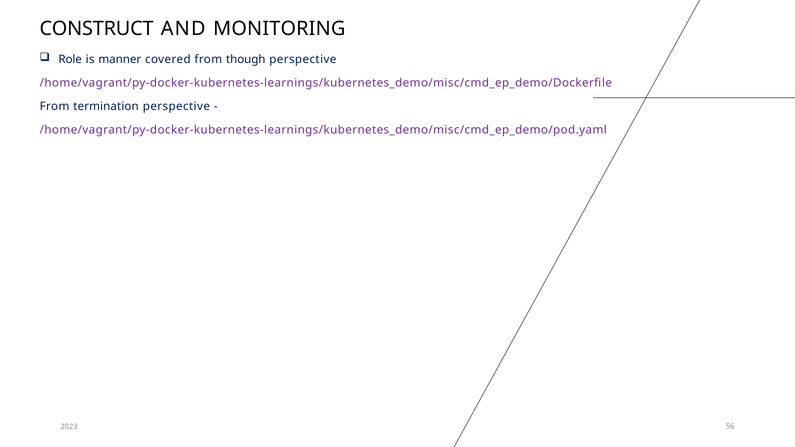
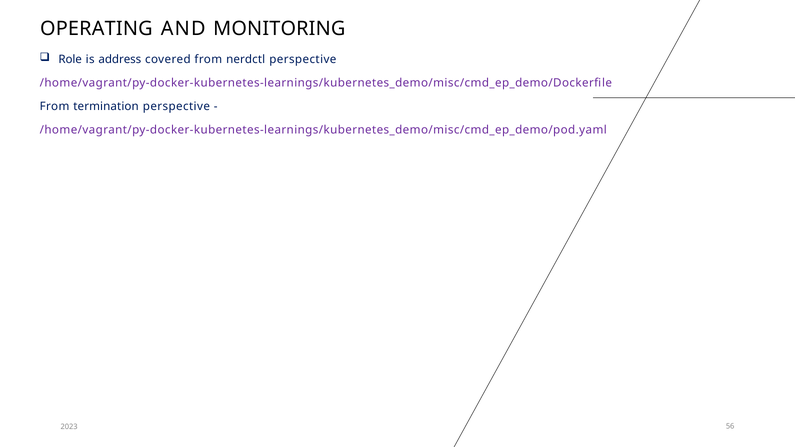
CONSTRUCT: CONSTRUCT -> OPERATING
manner: manner -> address
though: though -> nerdctl
